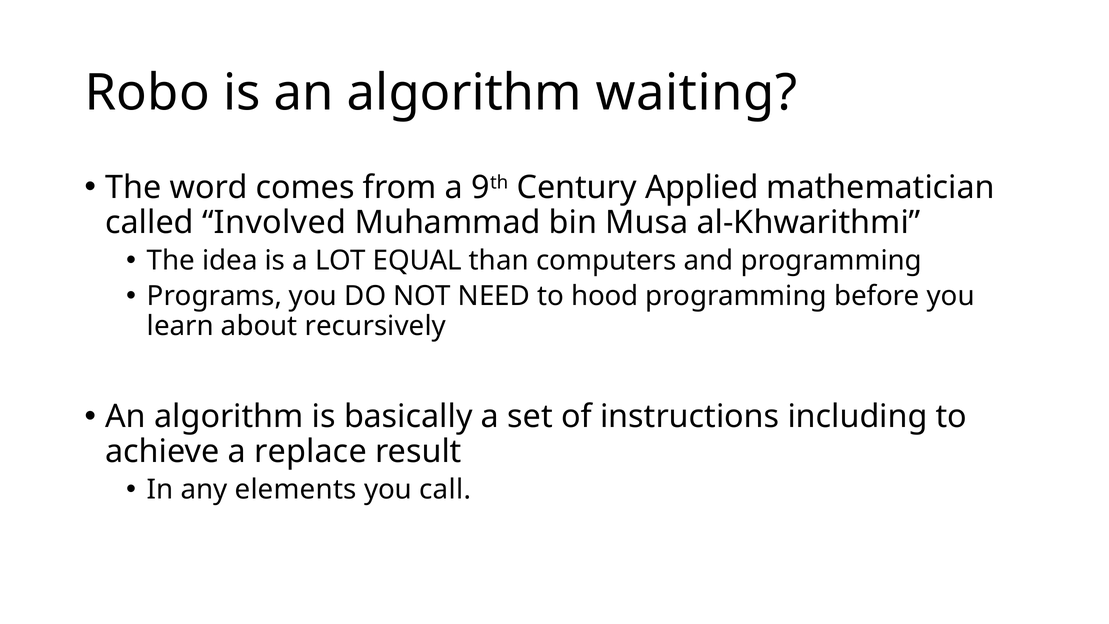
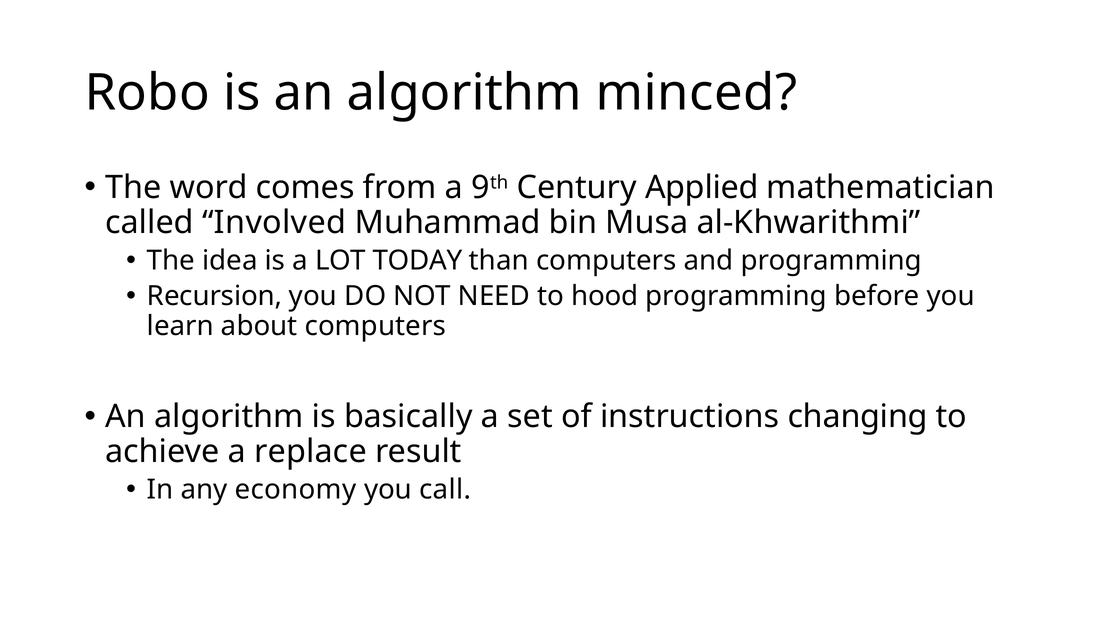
waiting: waiting -> minced
EQUAL: EQUAL -> TODAY
Programs: Programs -> Recursion
about recursively: recursively -> computers
including: including -> changing
elements: elements -> economy
